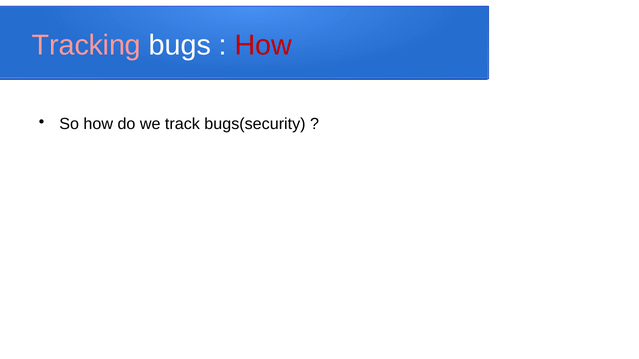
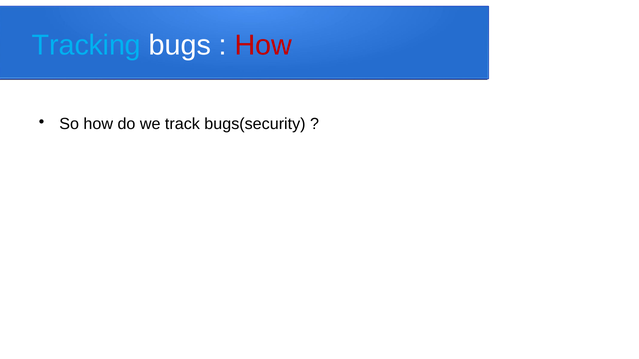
Tracking colour: pink -> light blue
